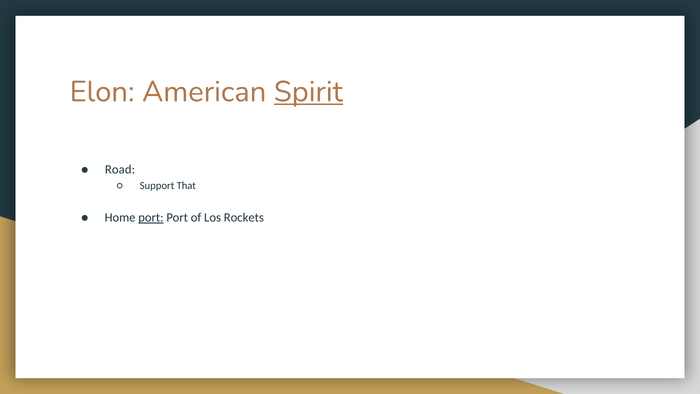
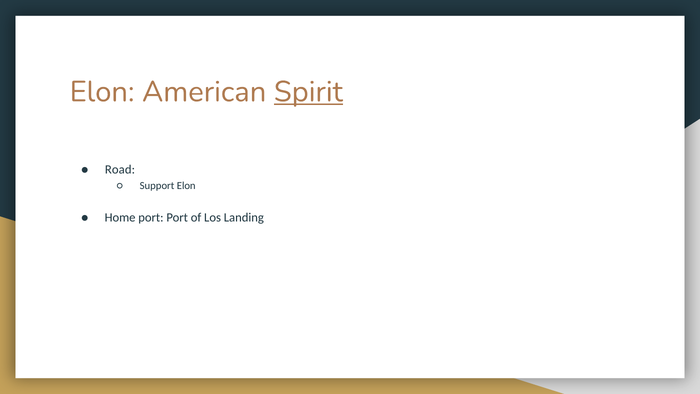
Support That: That -> Elon
port at (151, 218) underline: present -> none
Rockets: Rockets -> Landing
